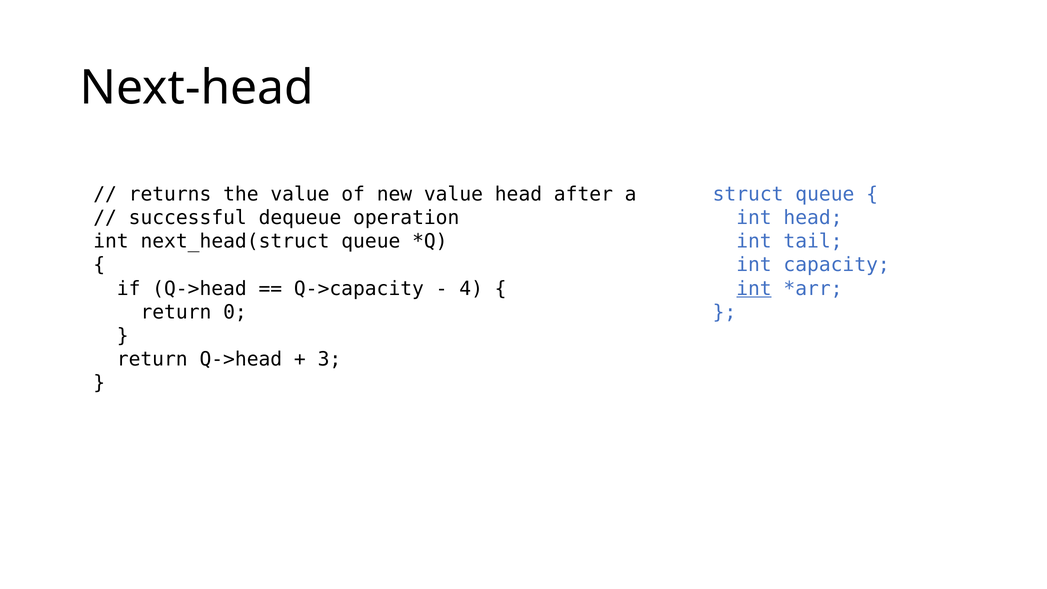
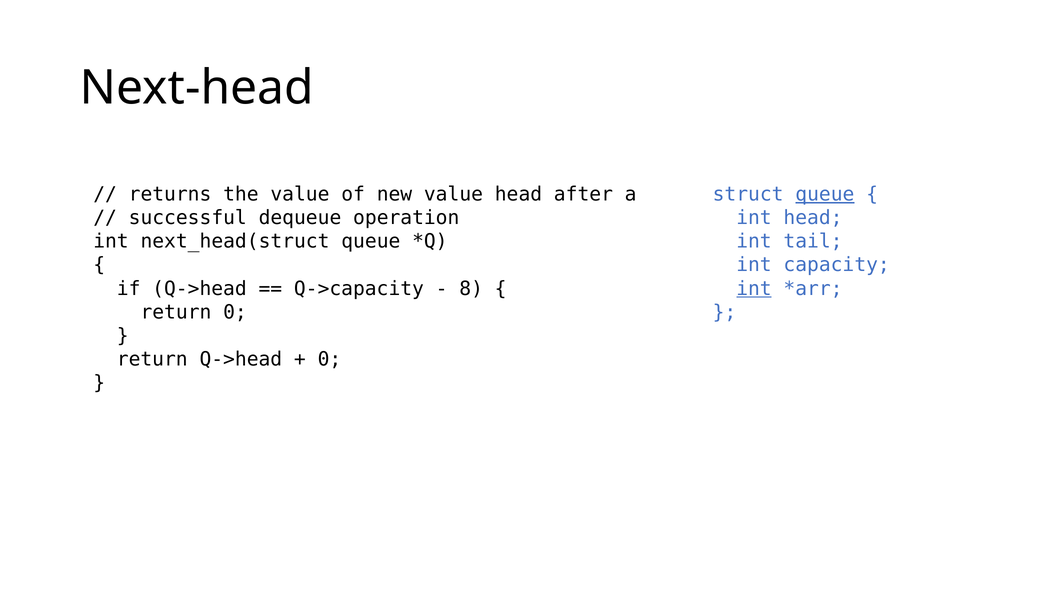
queue at (825, 194) underline: none -> present
4: 4 -> 8
3 at (329, 359): 3 -> 0
